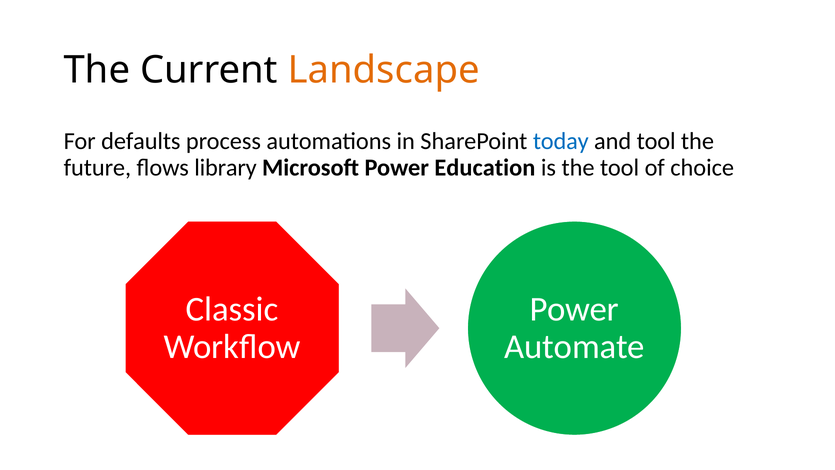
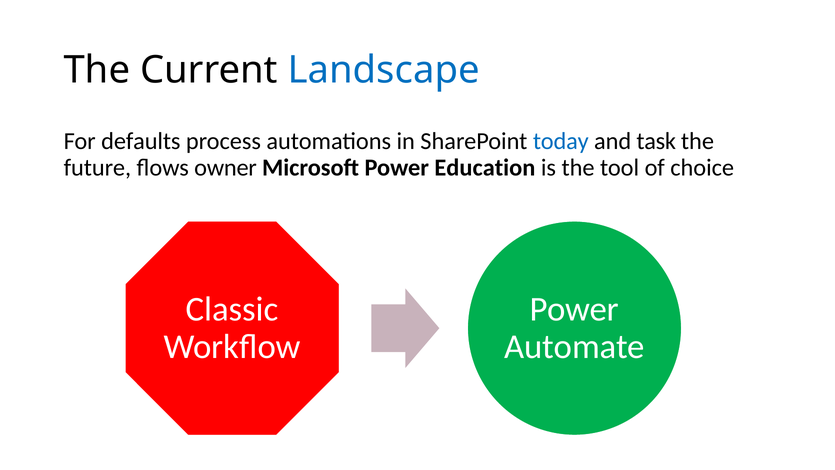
Landscape colour: orange -> blue
and tool: tool -> task
library: library -> owner
